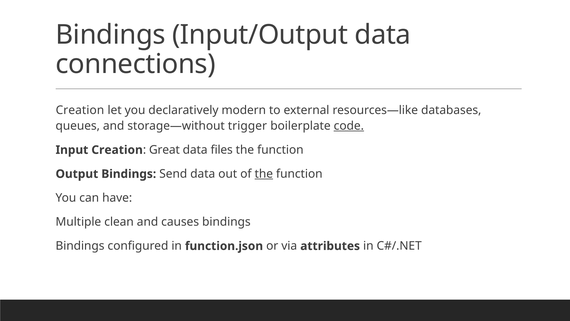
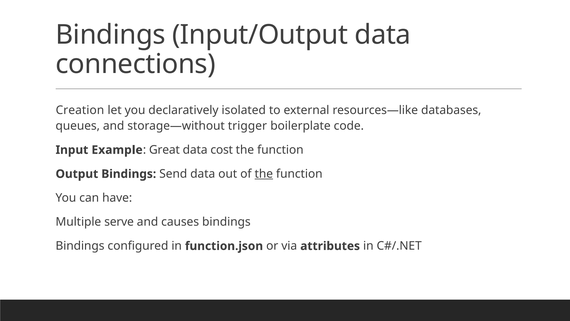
modern: modern -> isolated
code underline: present -> none
Input Creation: Creation -> Example
files: files -> cost
clean: clean -> serve
